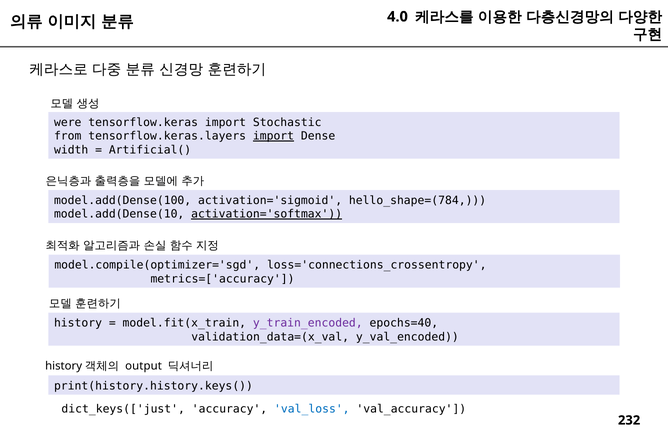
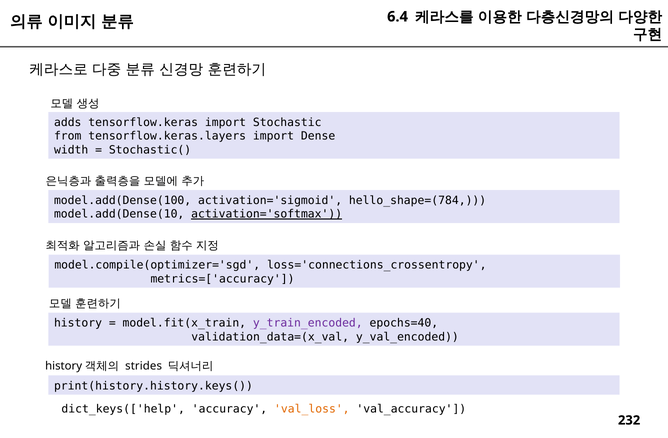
4.0: 4.0 -> 6.4
were: were -> adds
import at (273, 136) underline: present -> none
Artificial(: Artificial( -> Stochastic(
output: output -> strides
dict_keys(['just: dict_keys(['just -> dict_keys(['help
val_loss colour: blue -> orange
